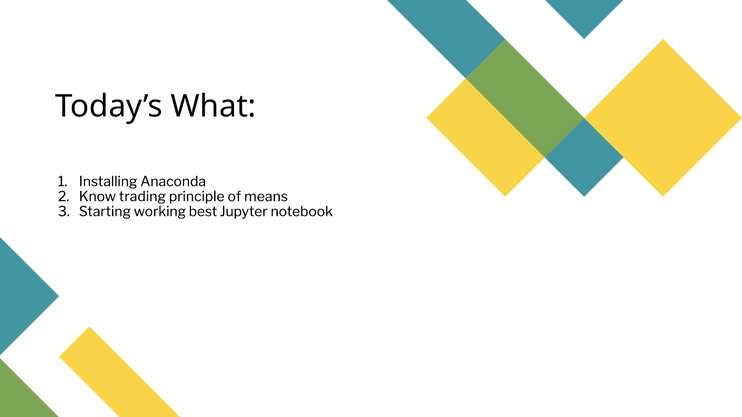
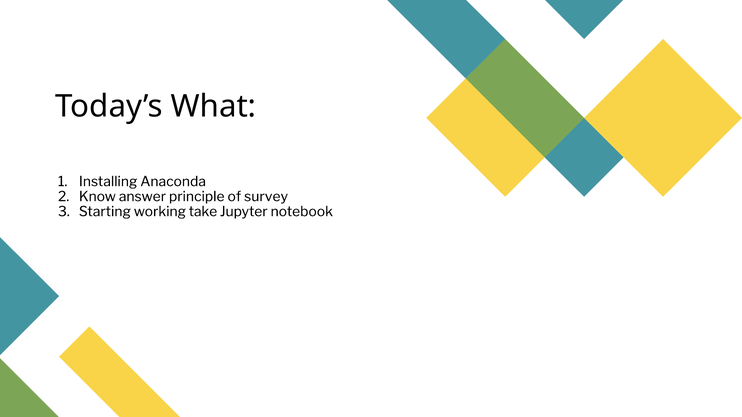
trading: trading -> answer
means: means -> survey
best: best -> take
